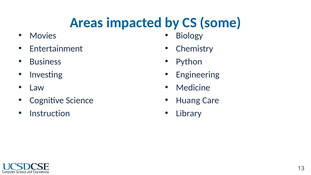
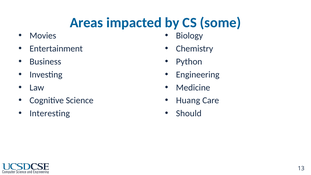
Instruction: Instruction -> Interesting
Library: Library -> Should
